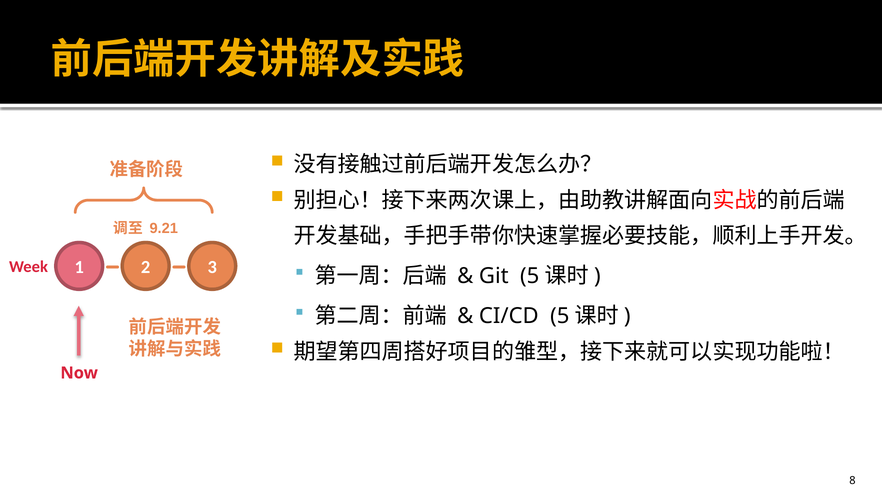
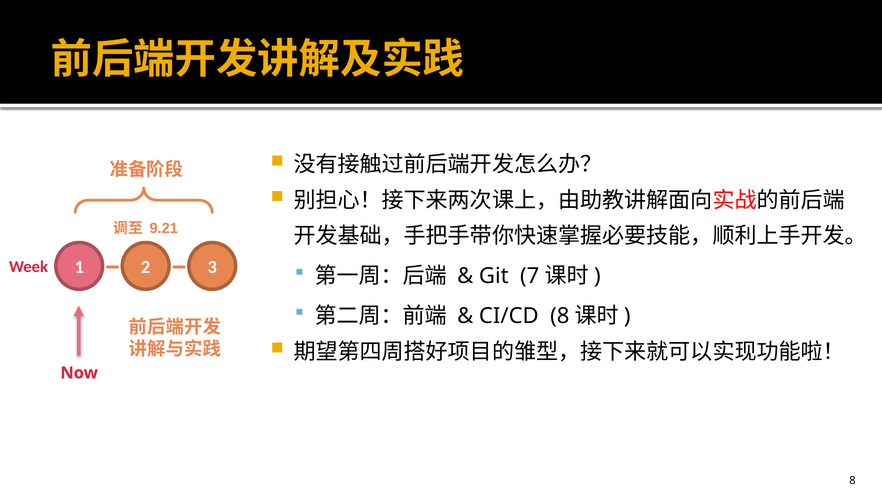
Git 5: 5 -> 7
CI/CD 5: 5 -> 8
